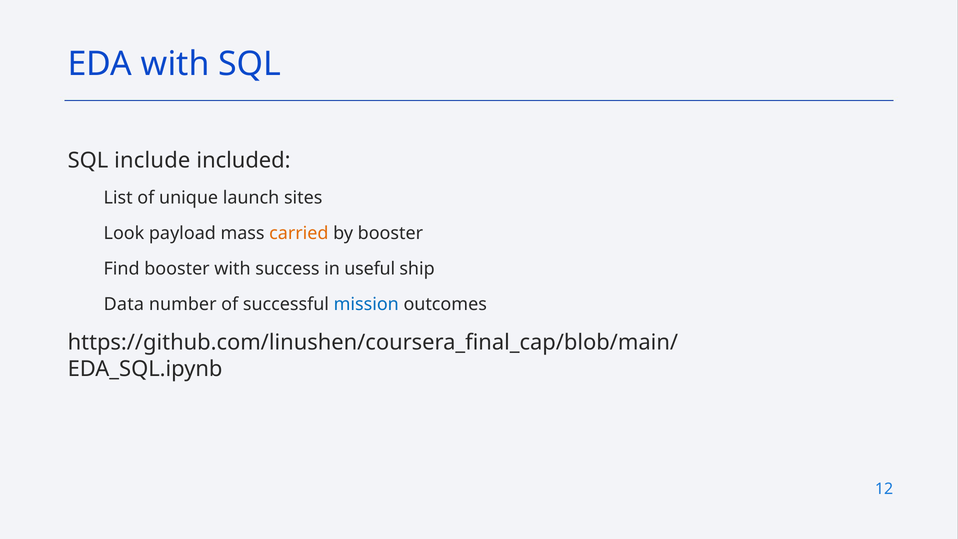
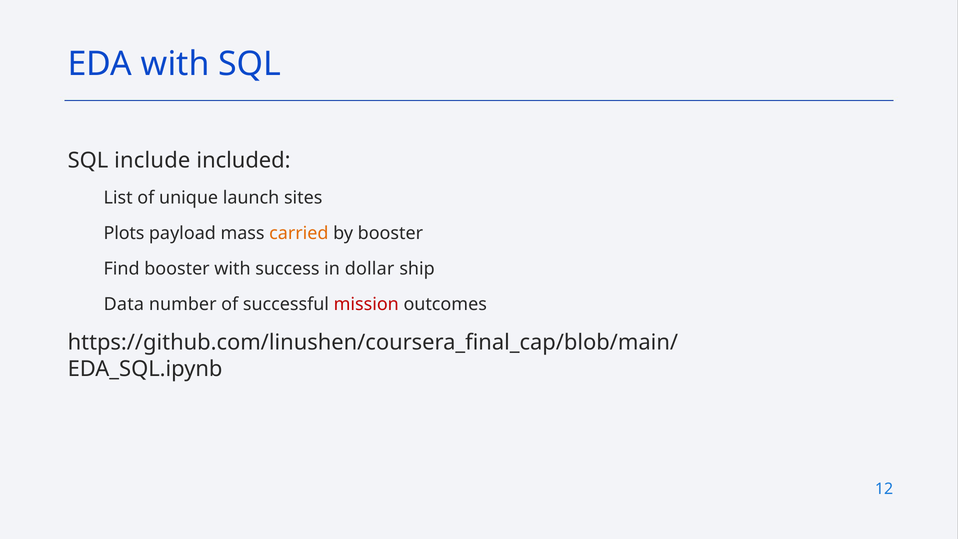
Look: Look -> Plots
useful: useful -> dollar
mission colour: blue -> red
